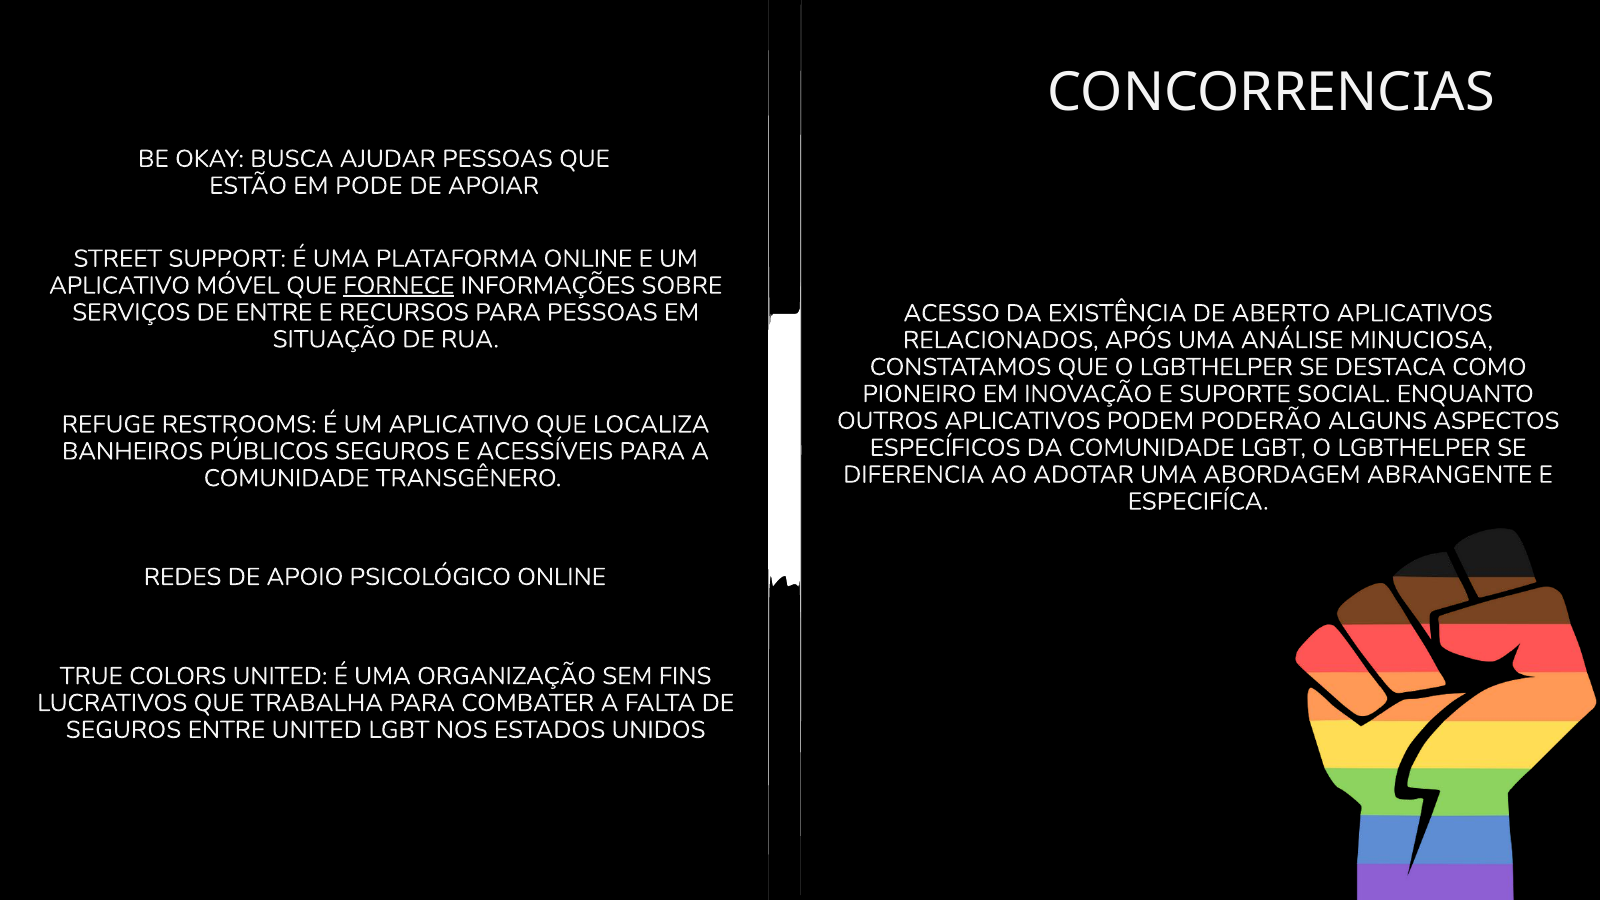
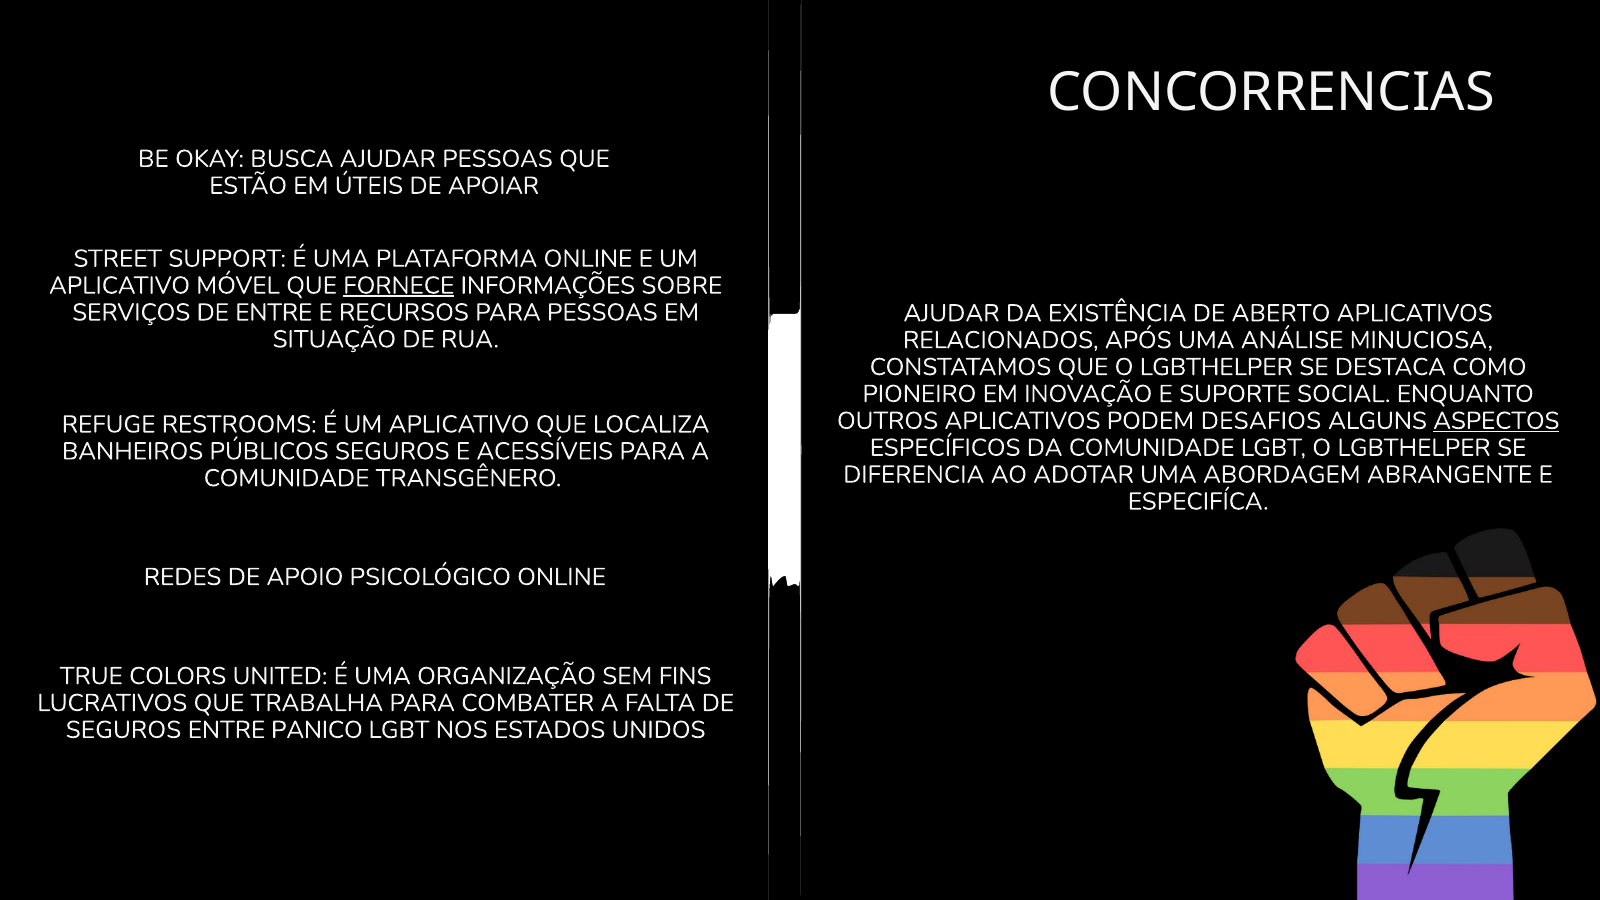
PODE: PODE -> ÚTEIS
ACESSO at (952, 313): ACESSO -> AJUDAR
PODERÃO: PODERÃO -> DESAFIOS
ASPECTOS underline: none -> present
ENTRE UNITED: UNITED -> PANICO
